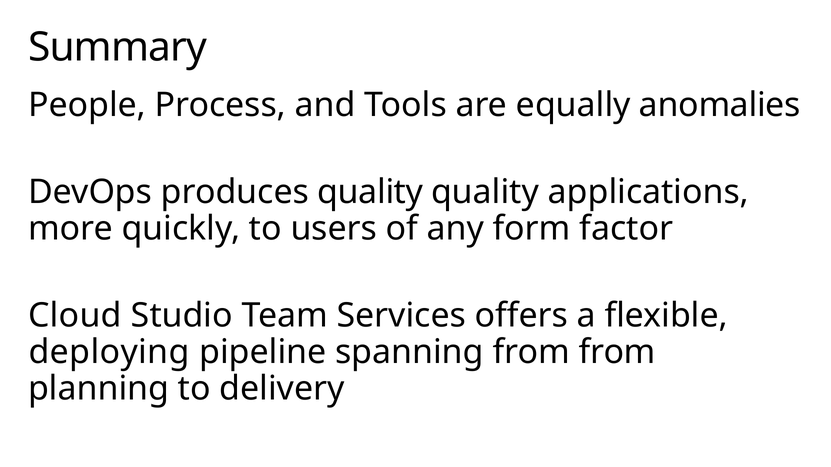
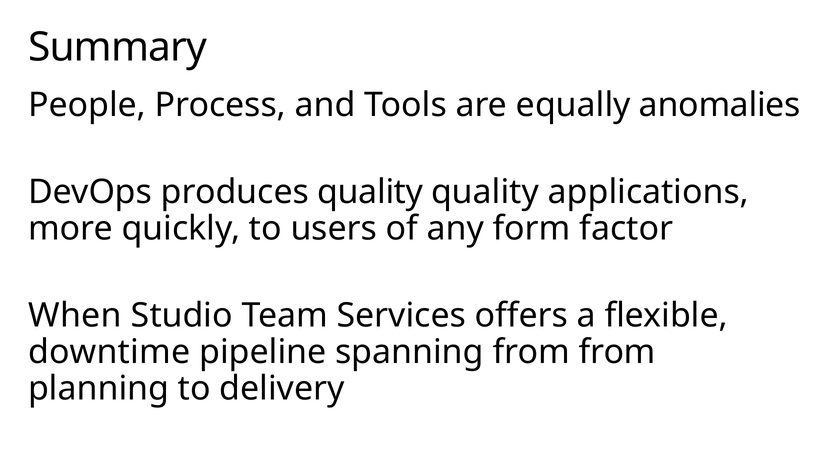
Cloud: Cloud -> When
deploying: deploying -> downtime
